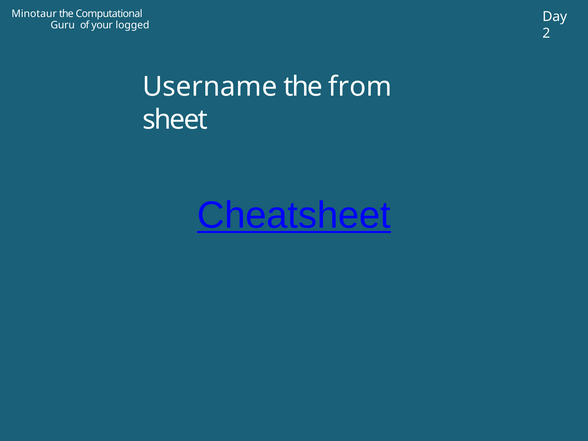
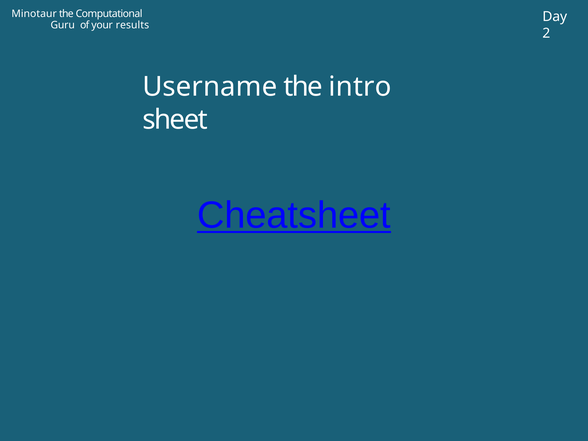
logged: logged -> results
from: from -> intro
